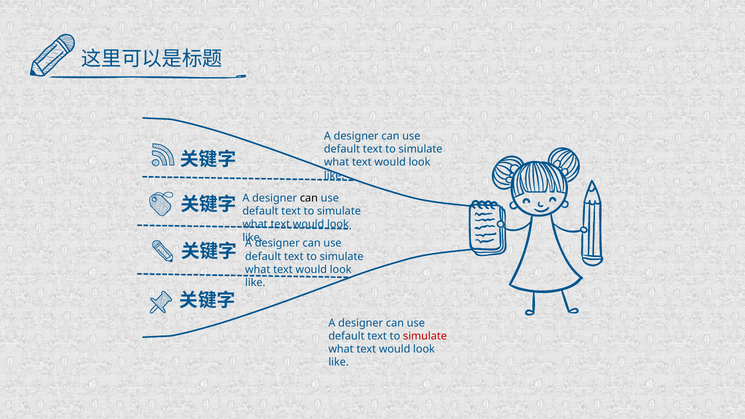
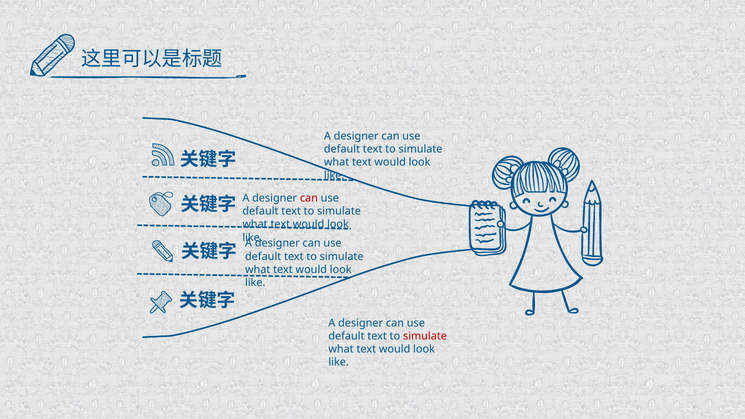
can at (309, 198) colour: black -> red
